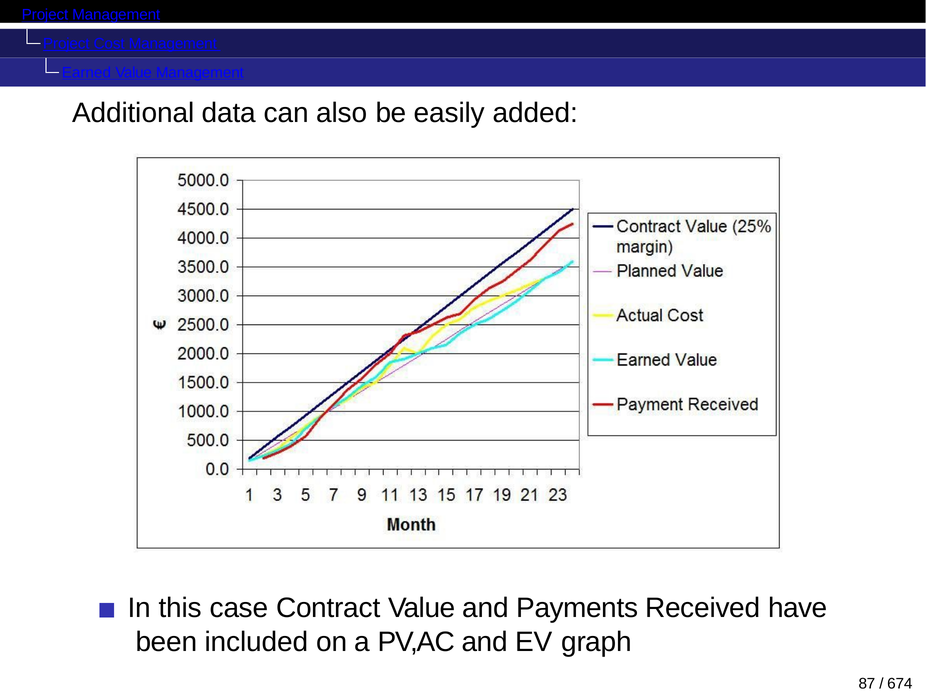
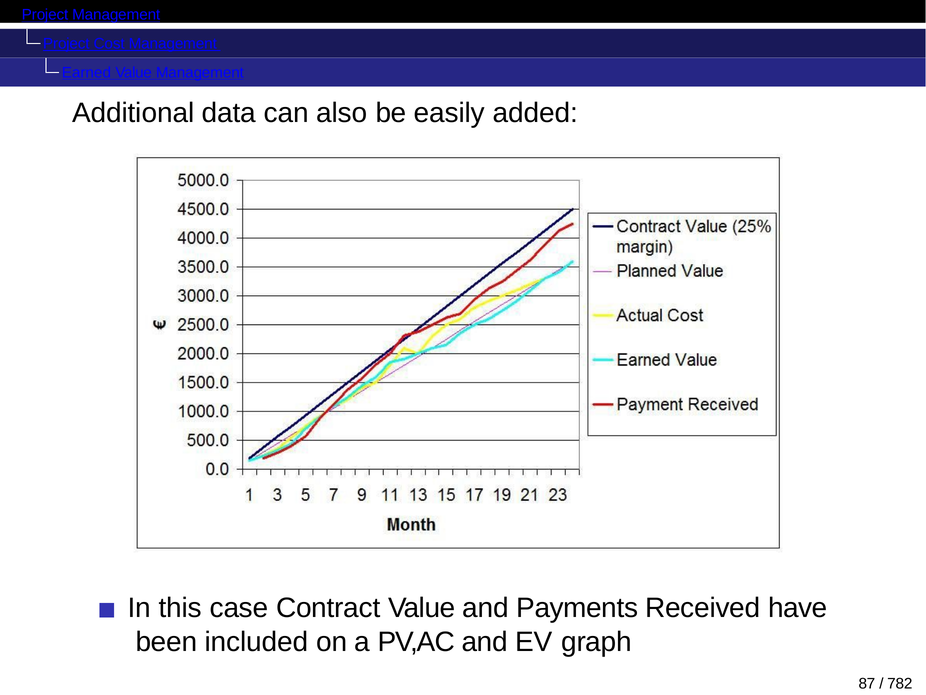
674: 674 -> 782
